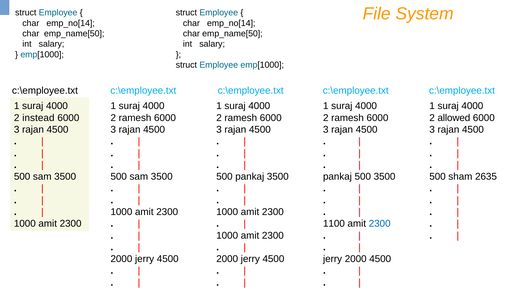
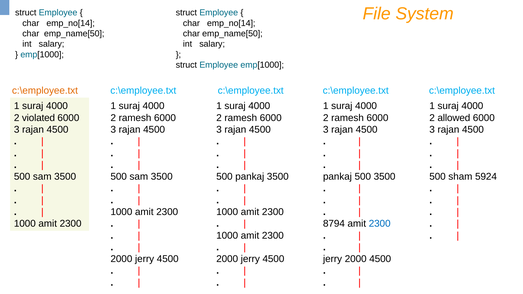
c:\employee.txt at (45, 91) colour: black -> orange
instead: instead -> violated
2635: 2635 -> 5924
1100: 1100 -> 8794
